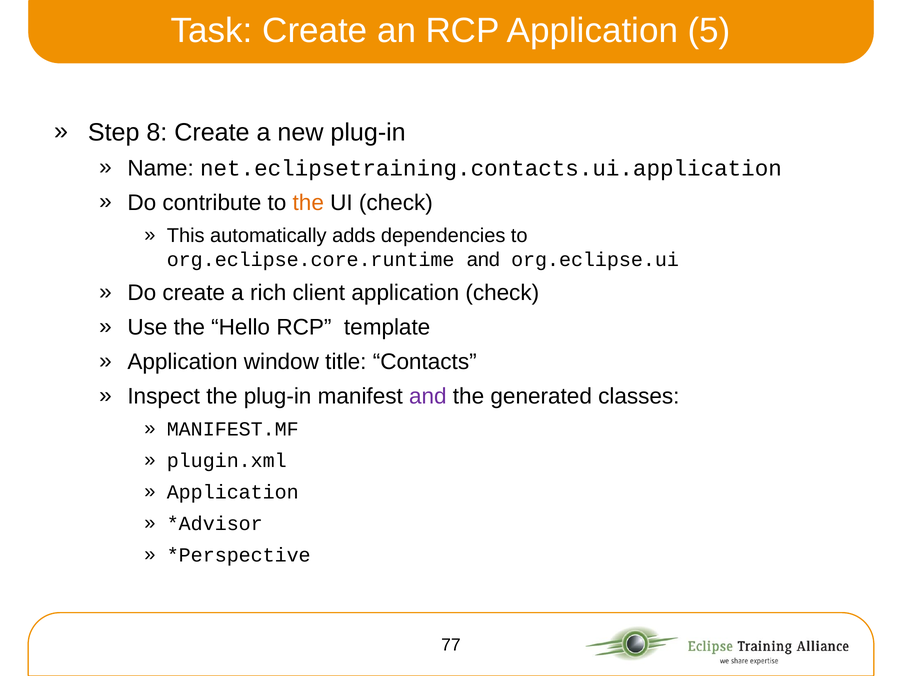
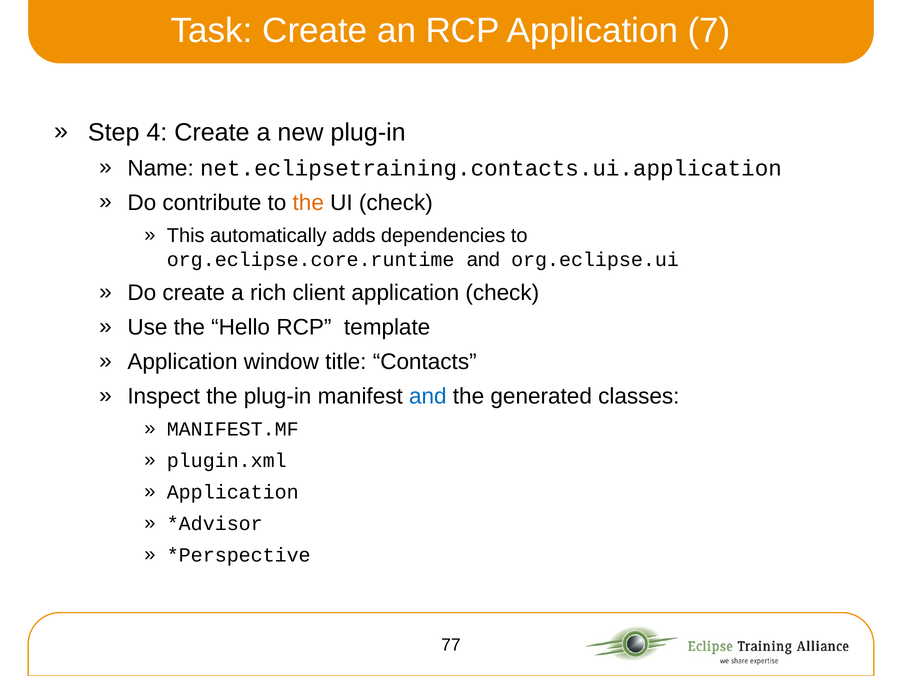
5: 5 -> 7
8: 8 -> 4
and at (428, 397) colour: purple -> blue
